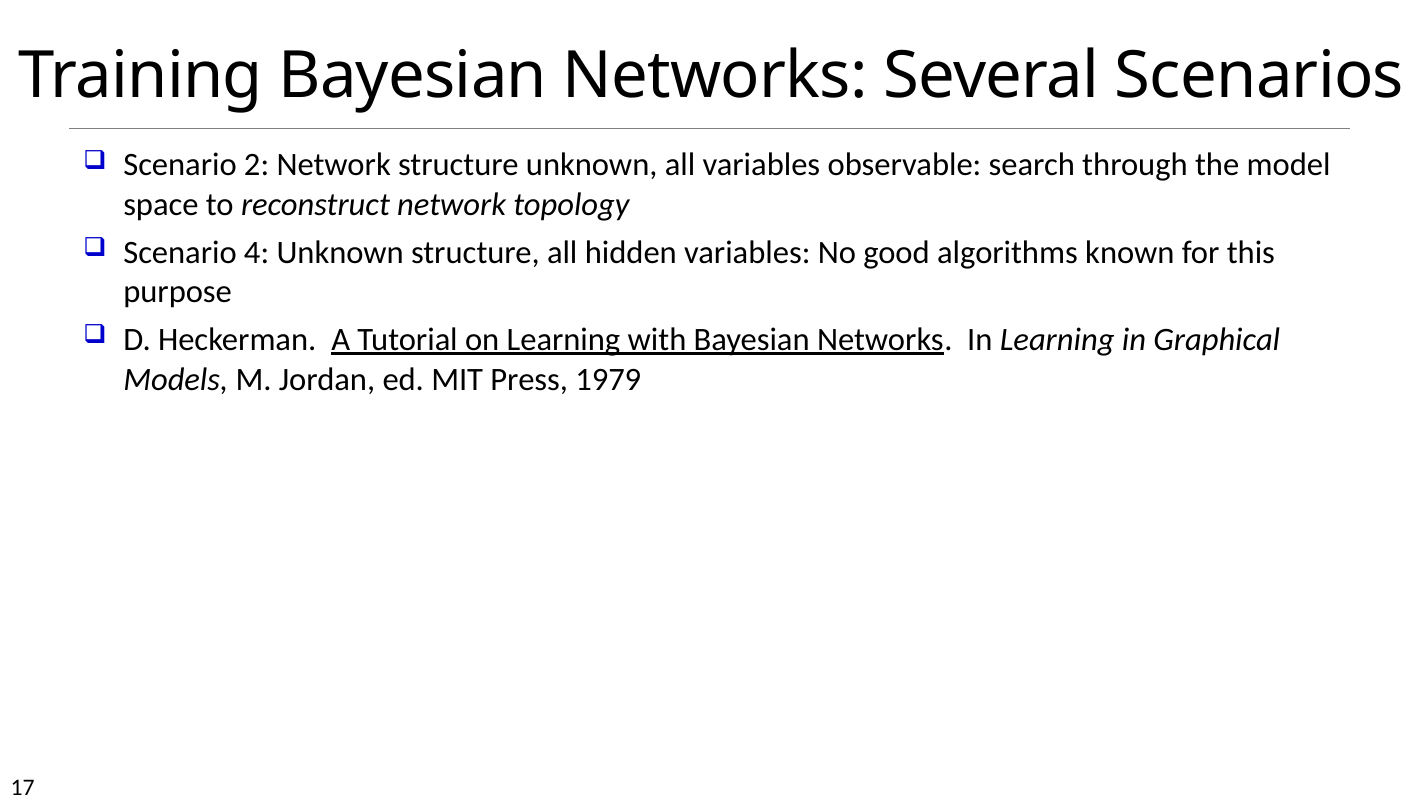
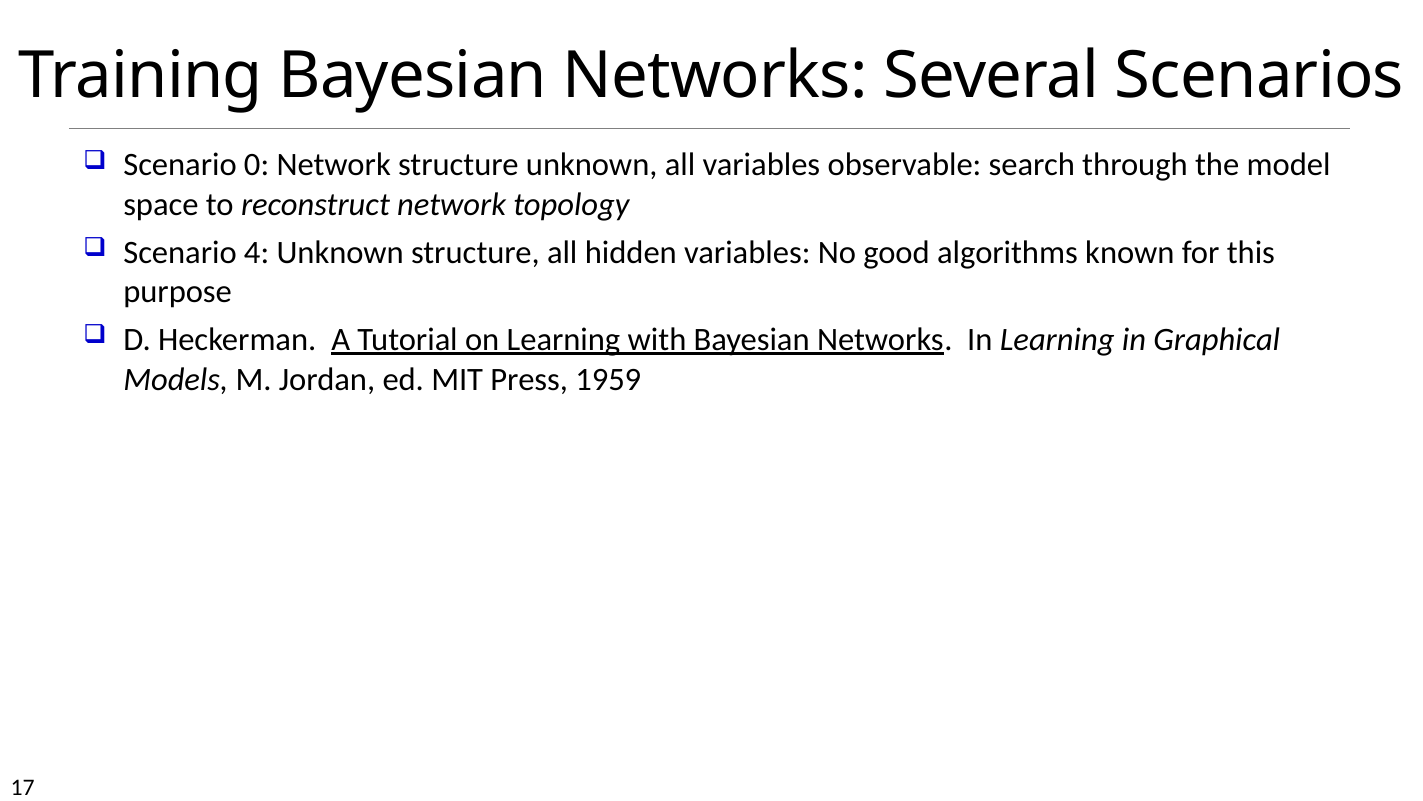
2: 2 -> 0
1979: 1979 -> 1959
